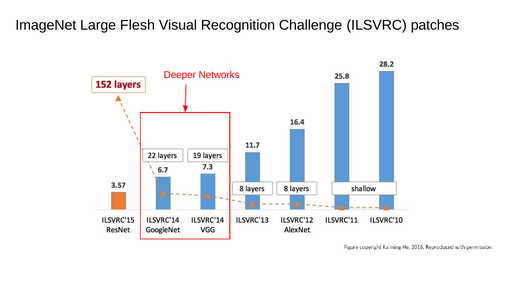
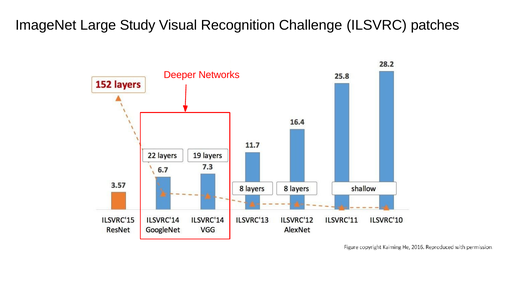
Flesh: Flesh -> Study
